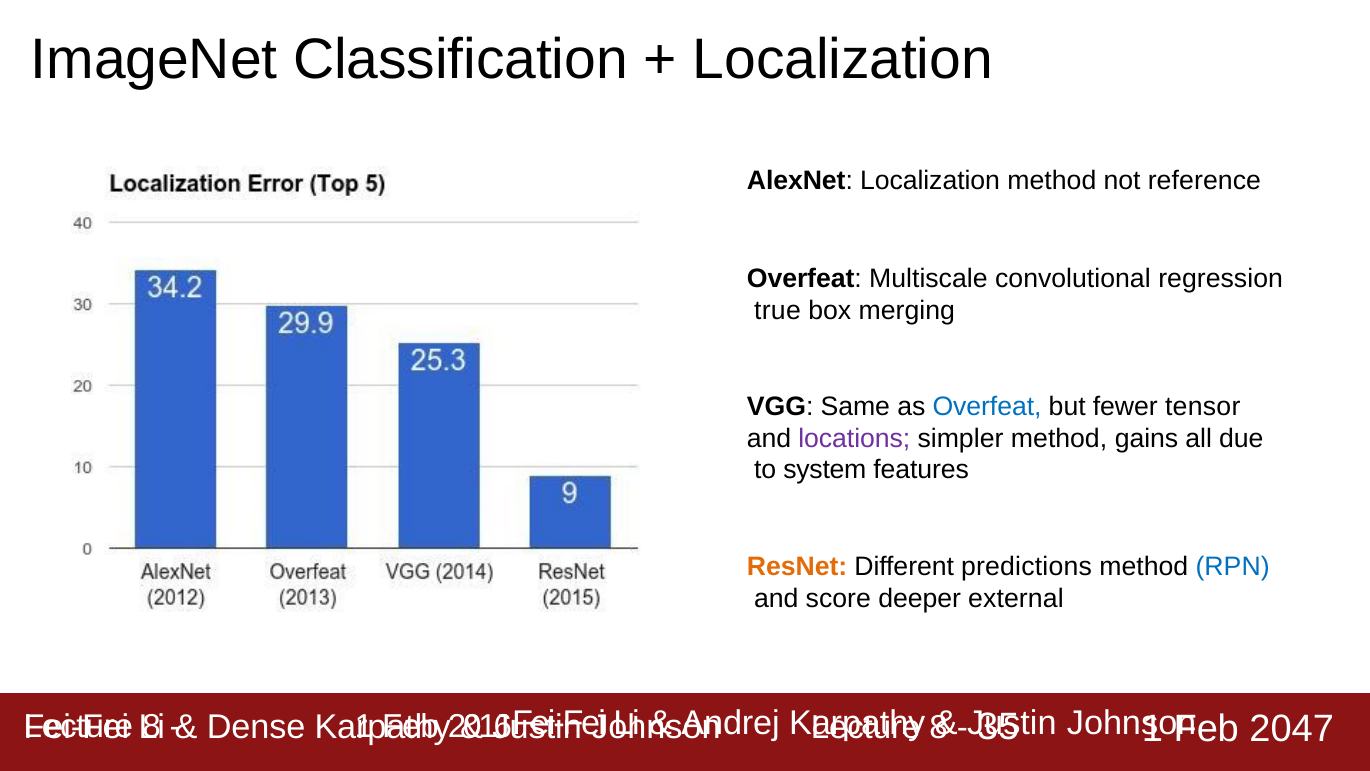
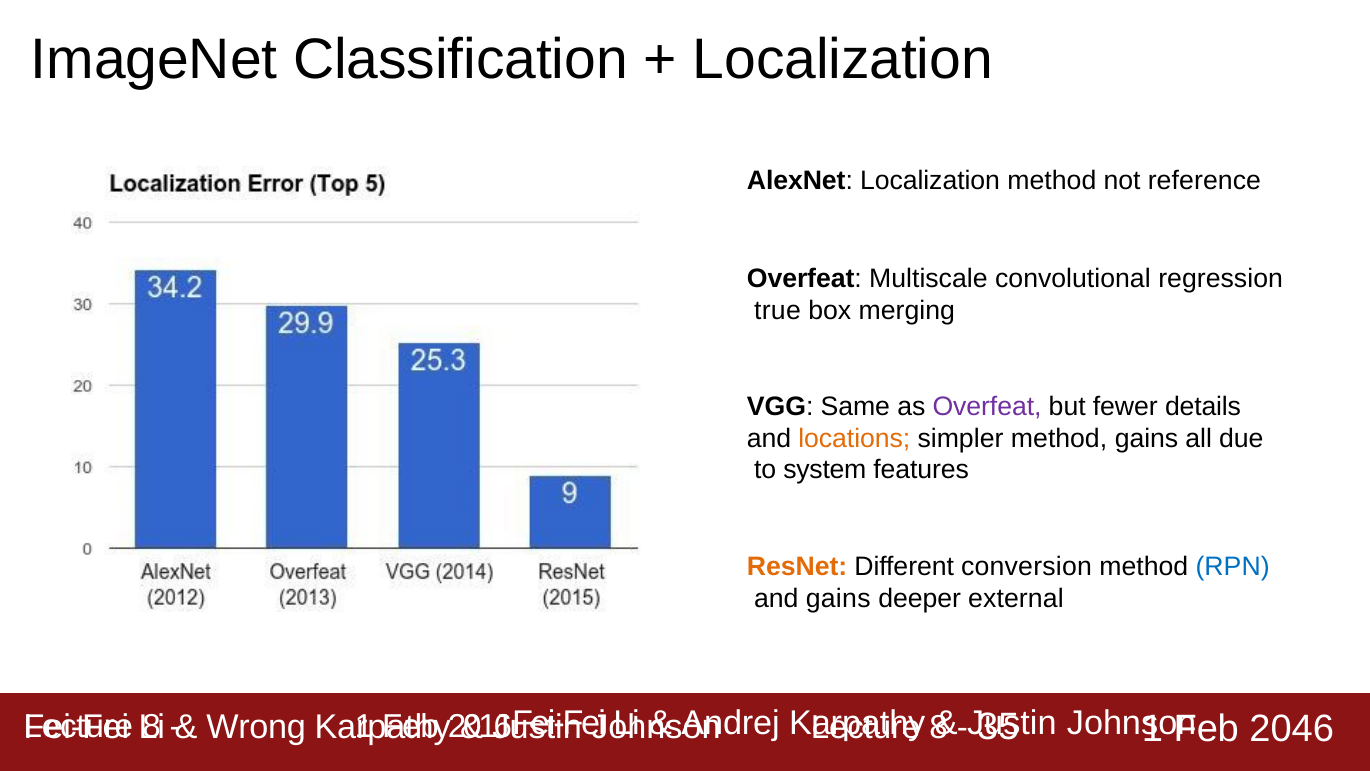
Overfeat at (987, 407) colour: blue -> purple
tensor: tensor -> details
locations colour: purple -> orange
predictions: predictions -> conversion
and score: score -> gains
Dense: Dense -> Wrong
2047: 2047 -> 2046
